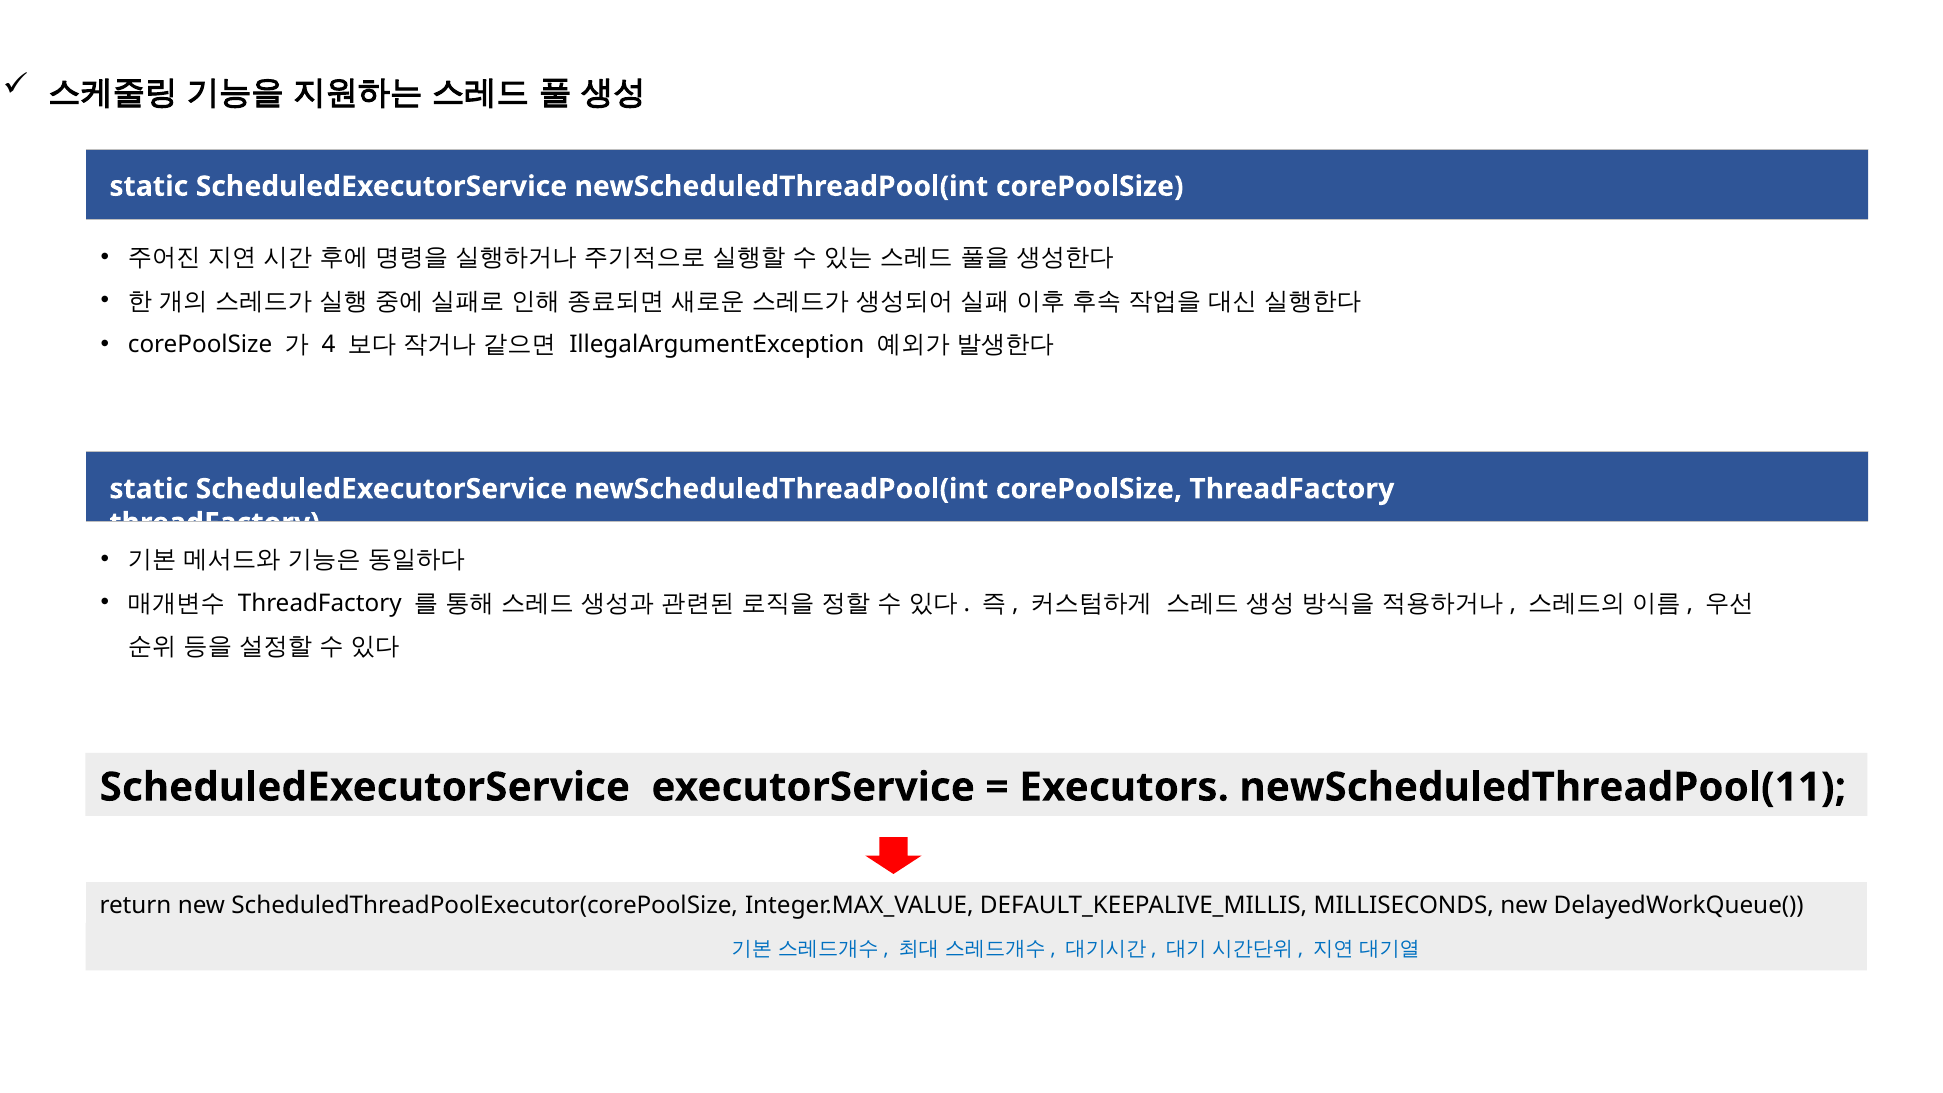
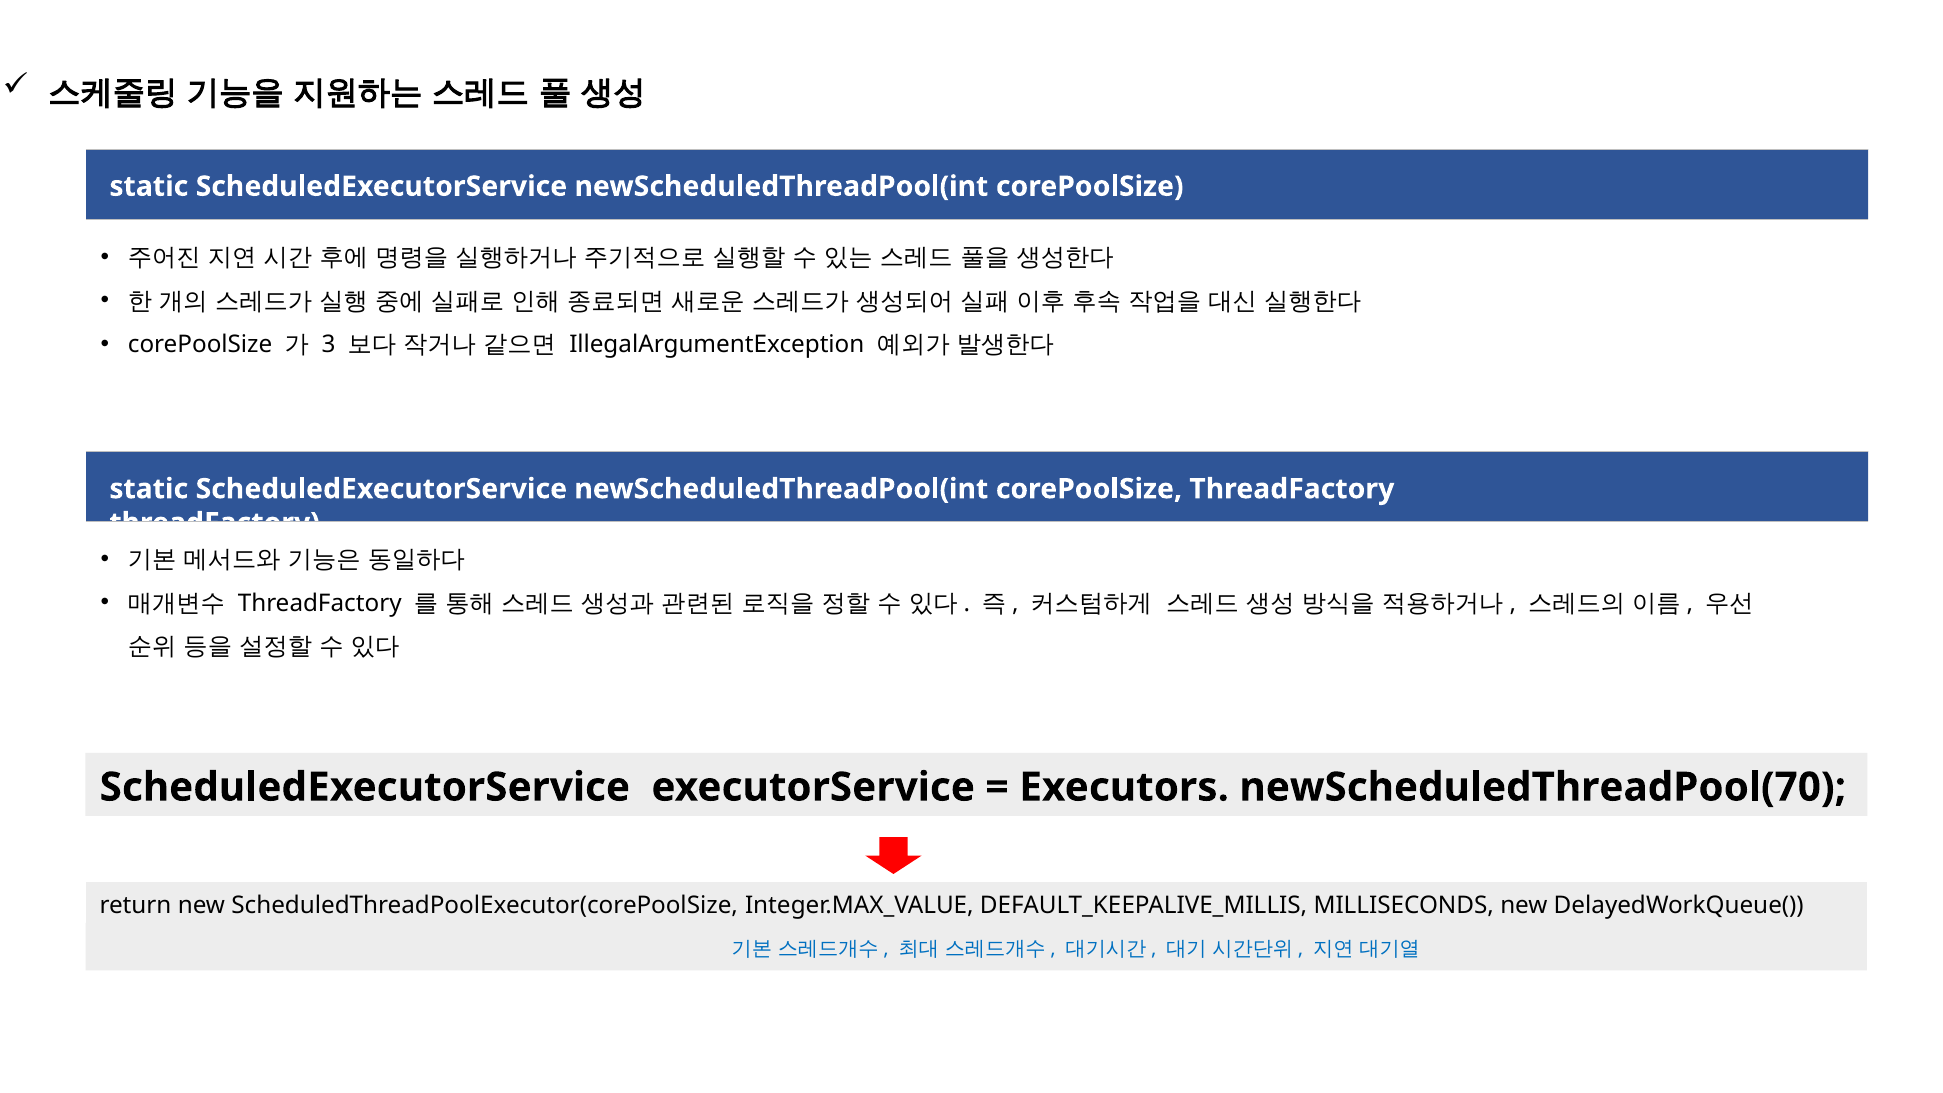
4: 4 -> 3
newScheduledThreadPool(11: newScheduledThreadPool(11 -> newScheduledThreadPool(70
